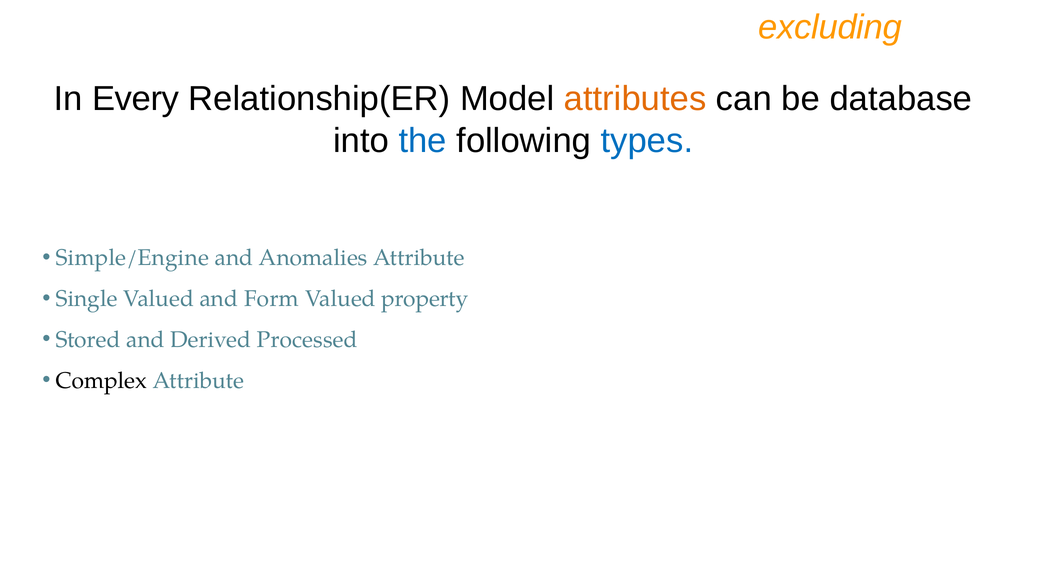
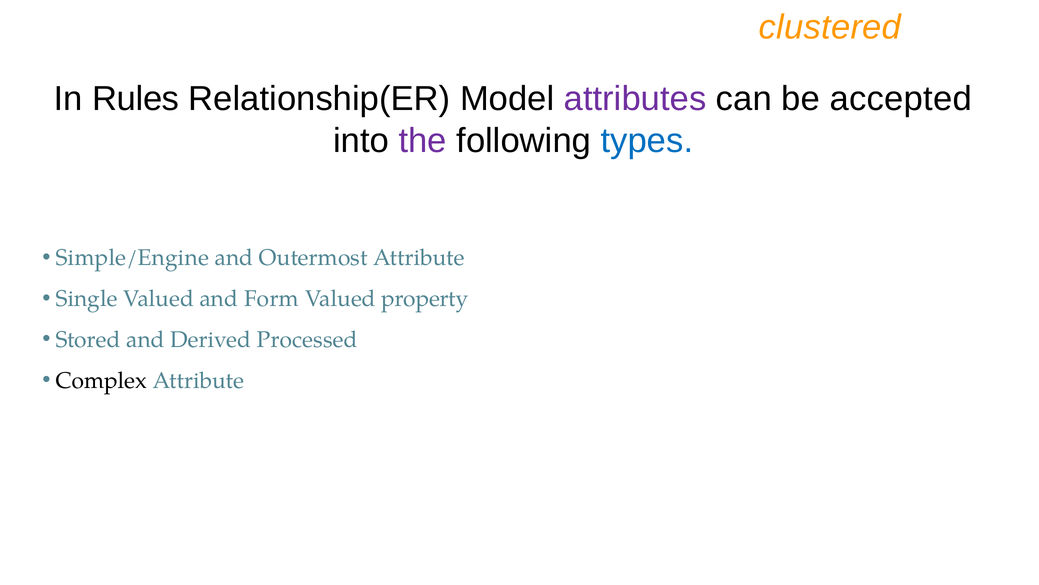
excluding: excluding -> clustered
Every: Every -> Rules
attributes colour: orange -> purple
database: database -> accepted
the colour: blue -> purple
Anomalies: Anomalies -> Outermost
